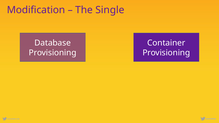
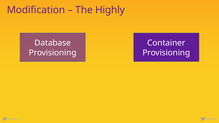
Single: Single -> Highly
